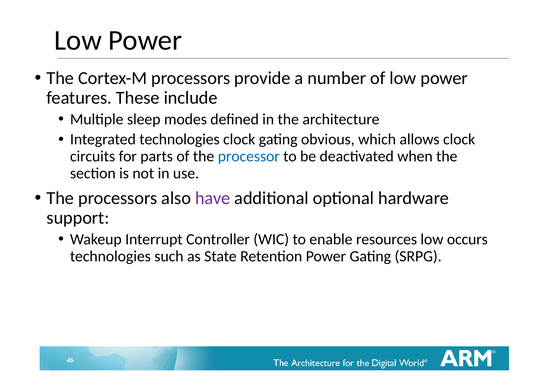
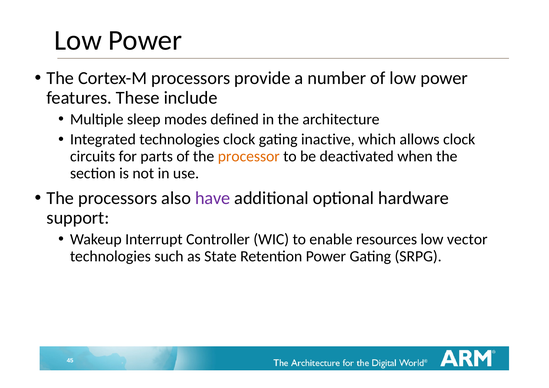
obvious: obvious -> inactive
processor colour: blue -> orange
occurs: occurs -> vector
